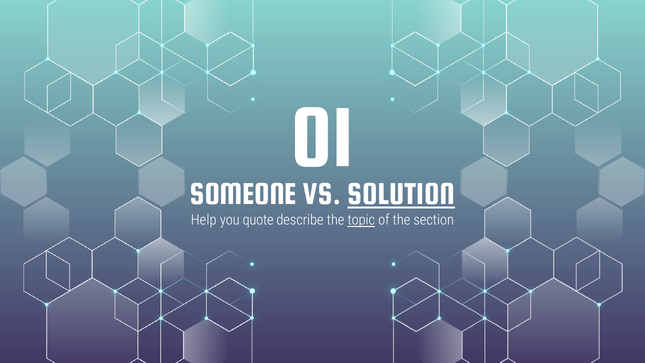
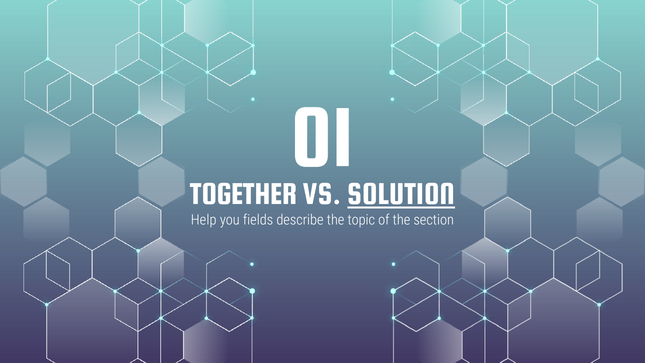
SOMEONE: SOMEONE -> TOGETHER
quote: quote -> fields
topic underline: present -> none
